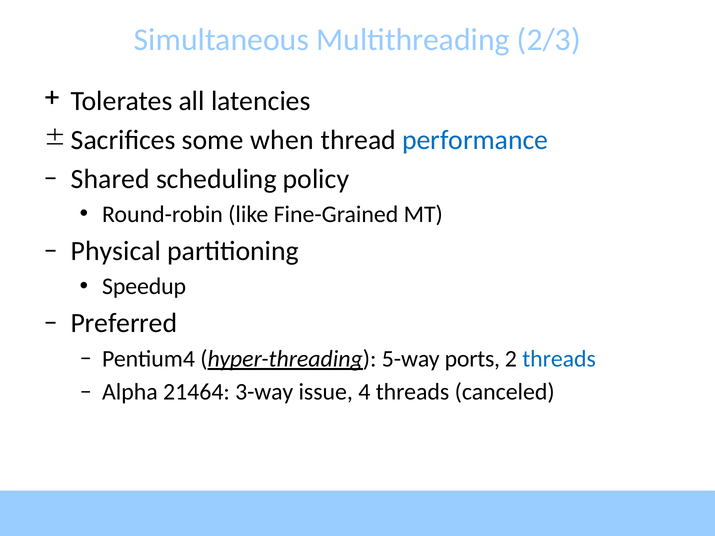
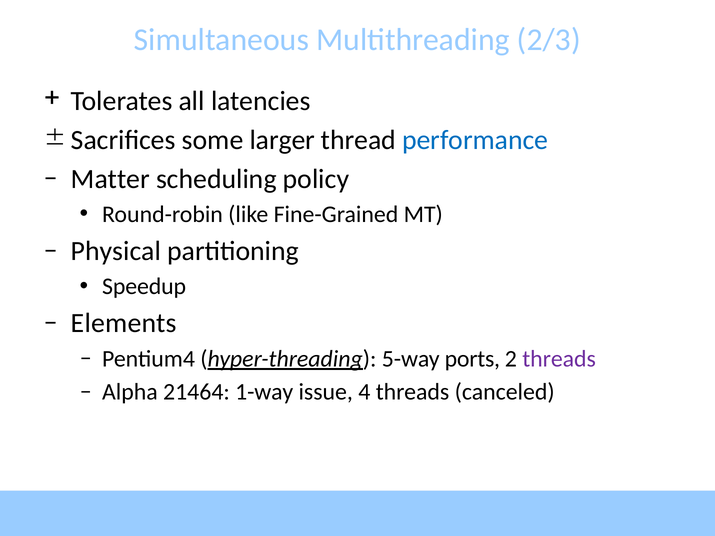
when: when -> larger
Shared: Shared -> Matter
Preferred: Preferred -> Elements
threads at (559, 359) colour: blue -> purple
3-way: 3-way -> 1-way
